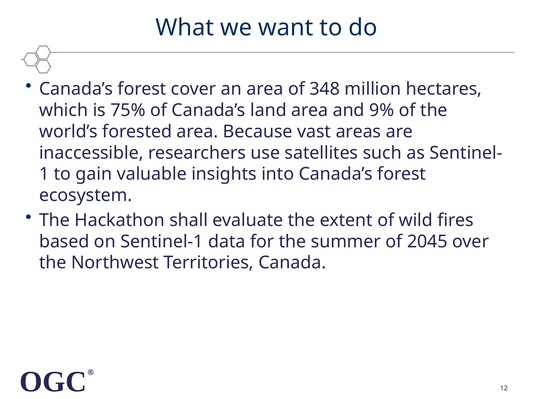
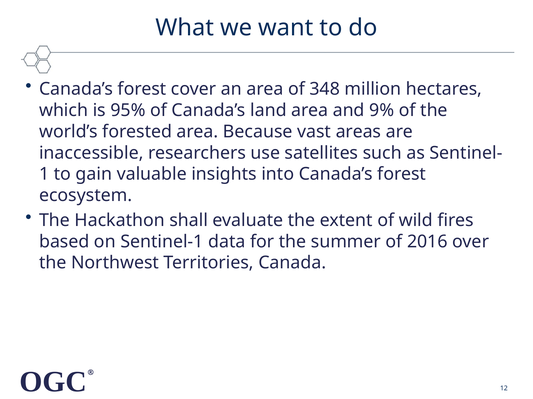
75%: 75% -> 95%
2045: 2045 -> 2016
